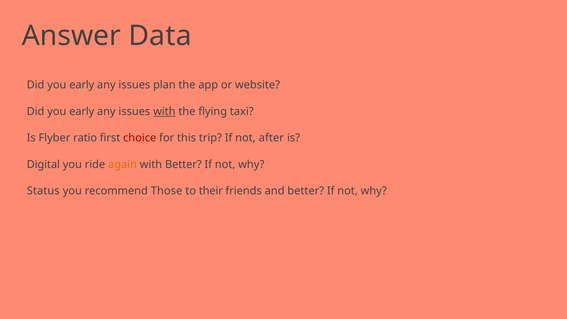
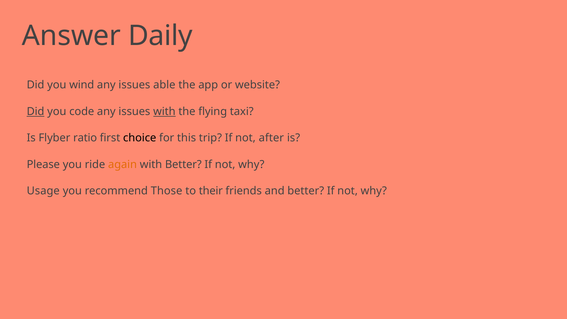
Data: Data -> Daily
early at (82, 85): early -> wind
plan: plan -> able
Did at (36, 111) underline: none -> present
early at (82, 111): early -> code
choice colour: red -> black
Digital: Digital -> Please
Status: Status -> Usage
